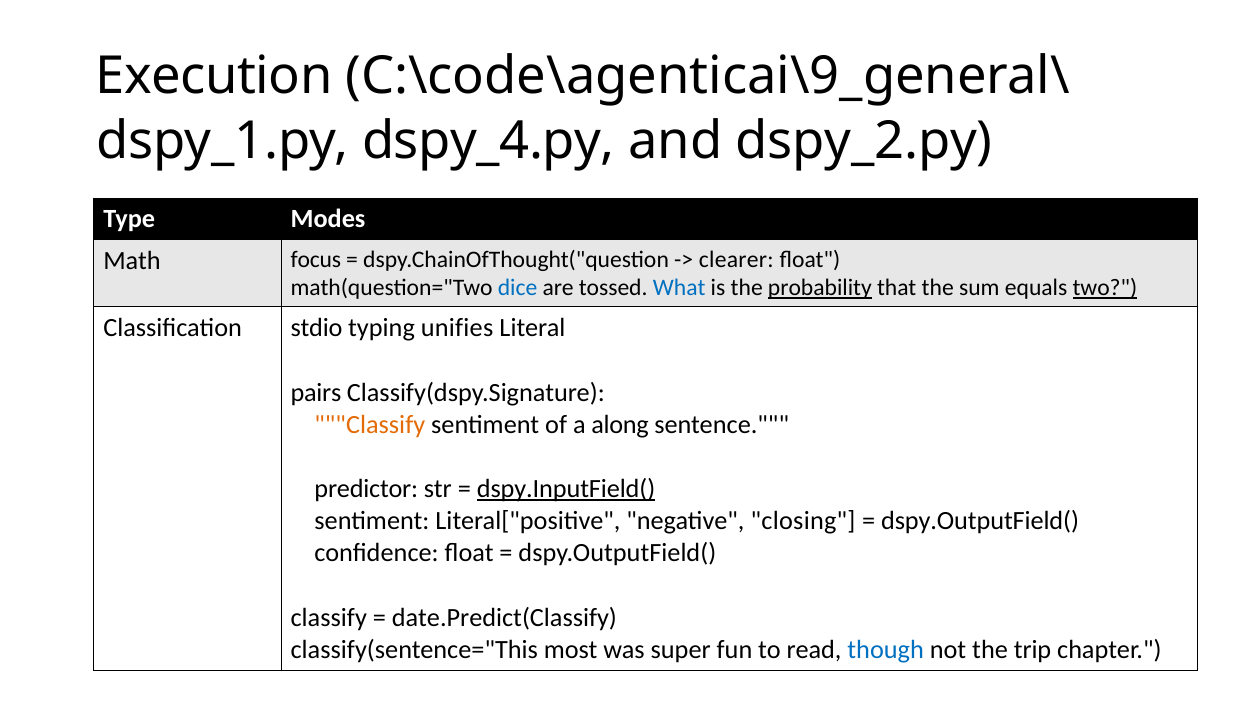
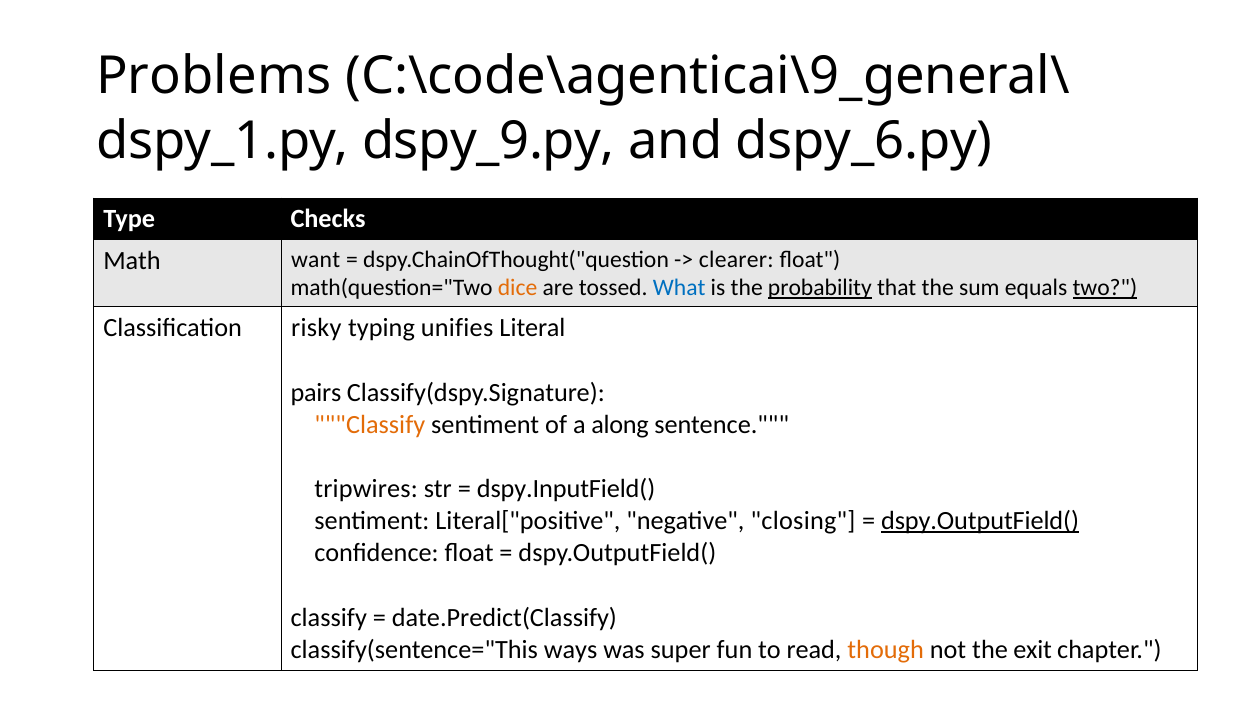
Execution: Execution -> Problems
dspy_4.py: dspy_4.py -> dspy_9.py
dspy_2.py: dspy_2.py -> dspy_6.py
Modes: Modes -> Checks
focus: focus -> want
dice colour: blue -> orange
stdio: stdio -> risky
predictor: predictor -> tripwires
dspy.InputField( underline: present -> none
dspy.OutputField( at (980, 521) underline: none -> present
most: most -> ways
though colour: blue -> orange
trip: trip -> exit
